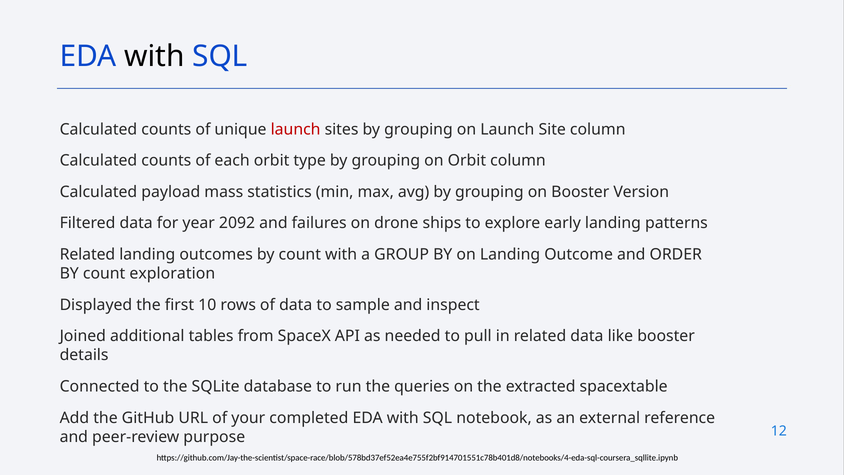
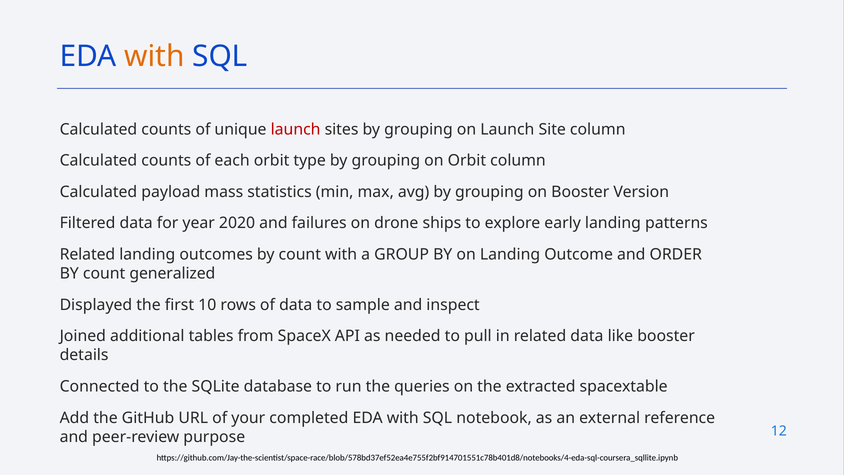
with at (154, 56) colour: black -> orange
2092: 2092 -> 2020
exploration: exploration -> generalized
